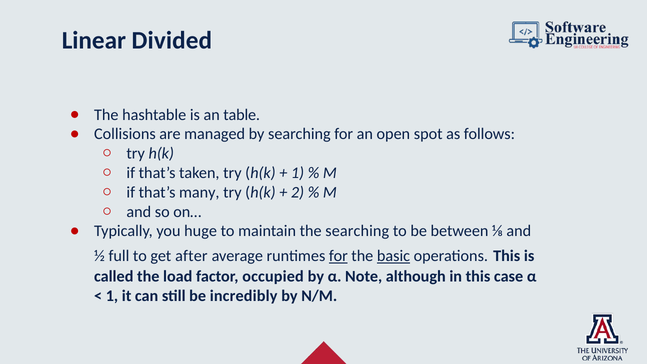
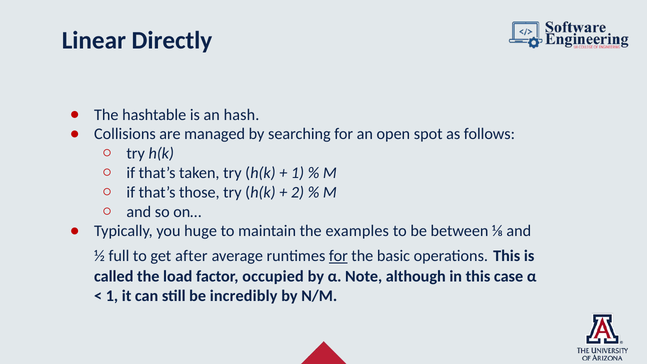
Divided: Divided -> Directly
table: table -> hash
many: many -> those
the searching: searching -> examples
basic underline: present -> none
